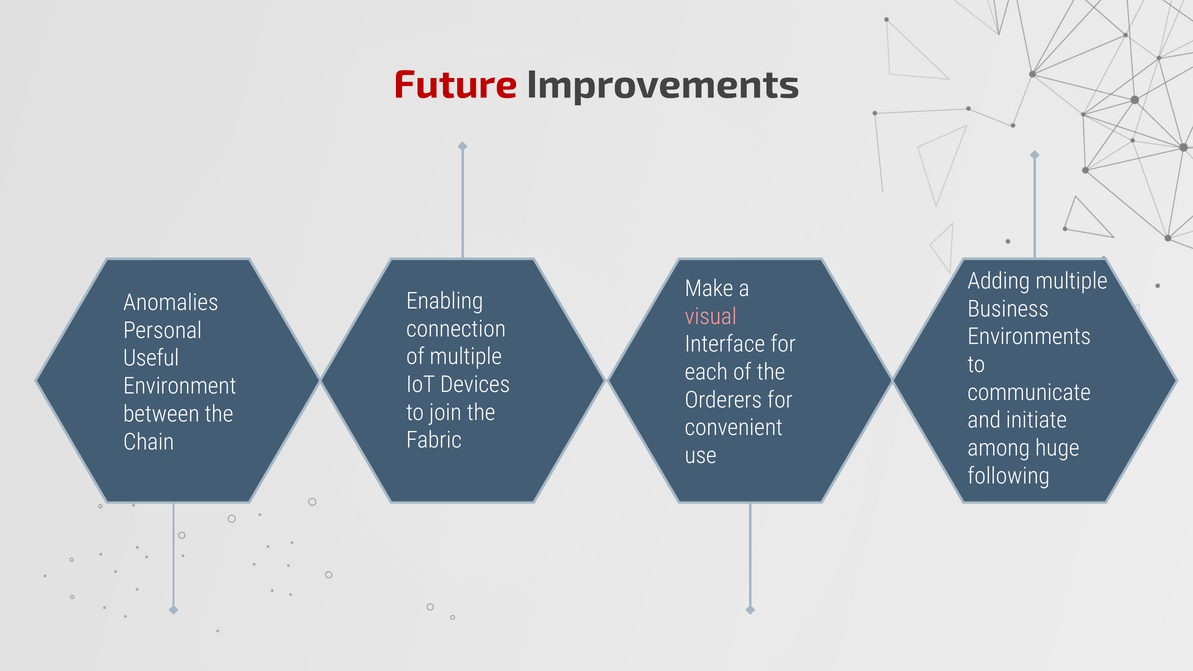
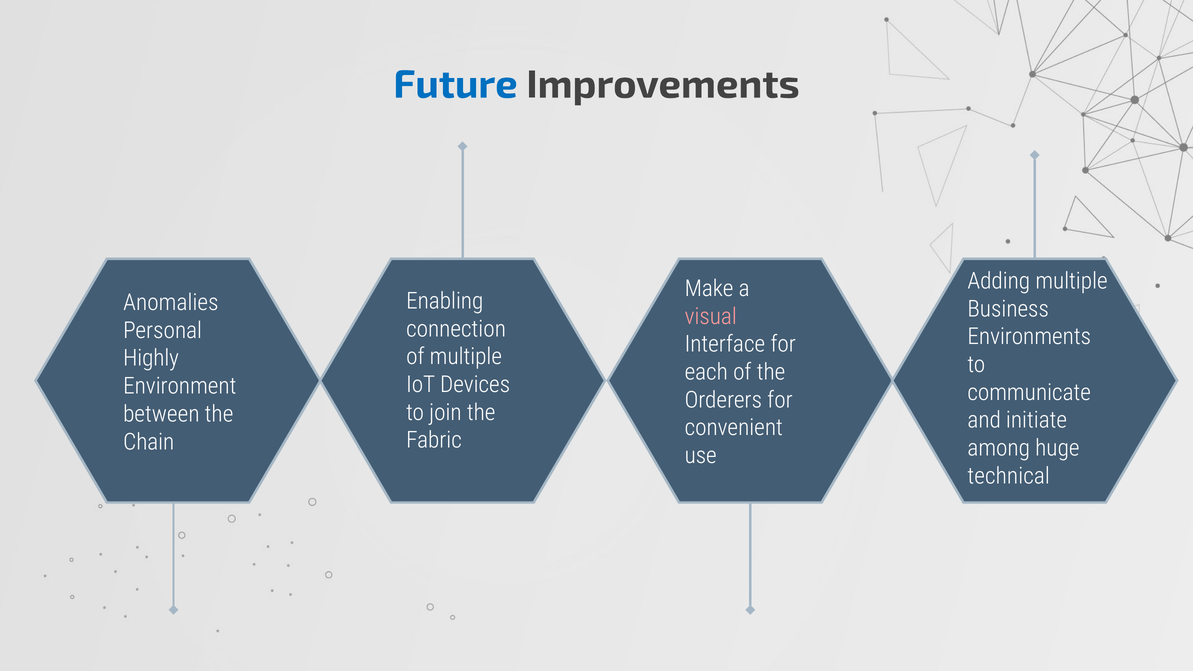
Future colour: red -> blue
Useful: Useful -> Highly
following: following -> technical
